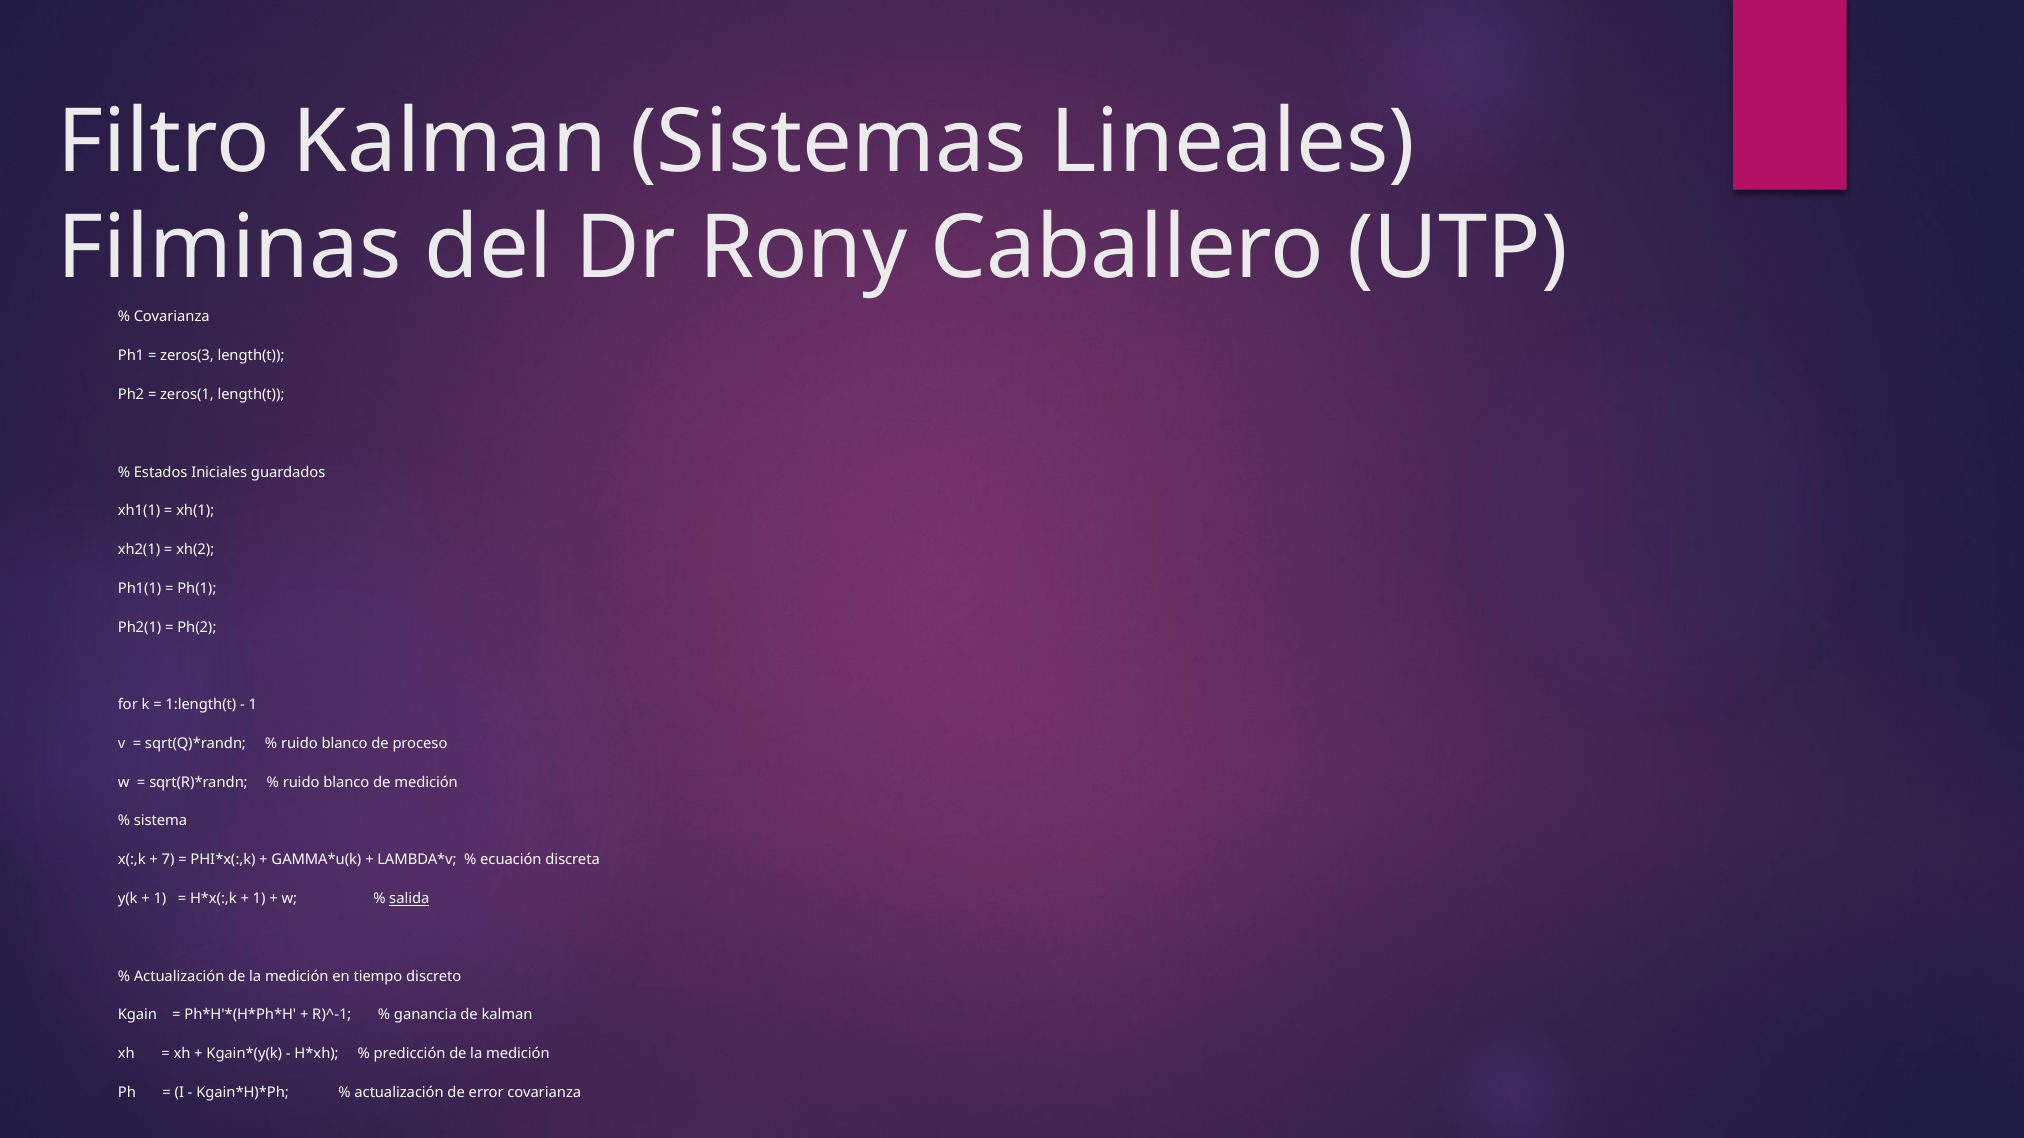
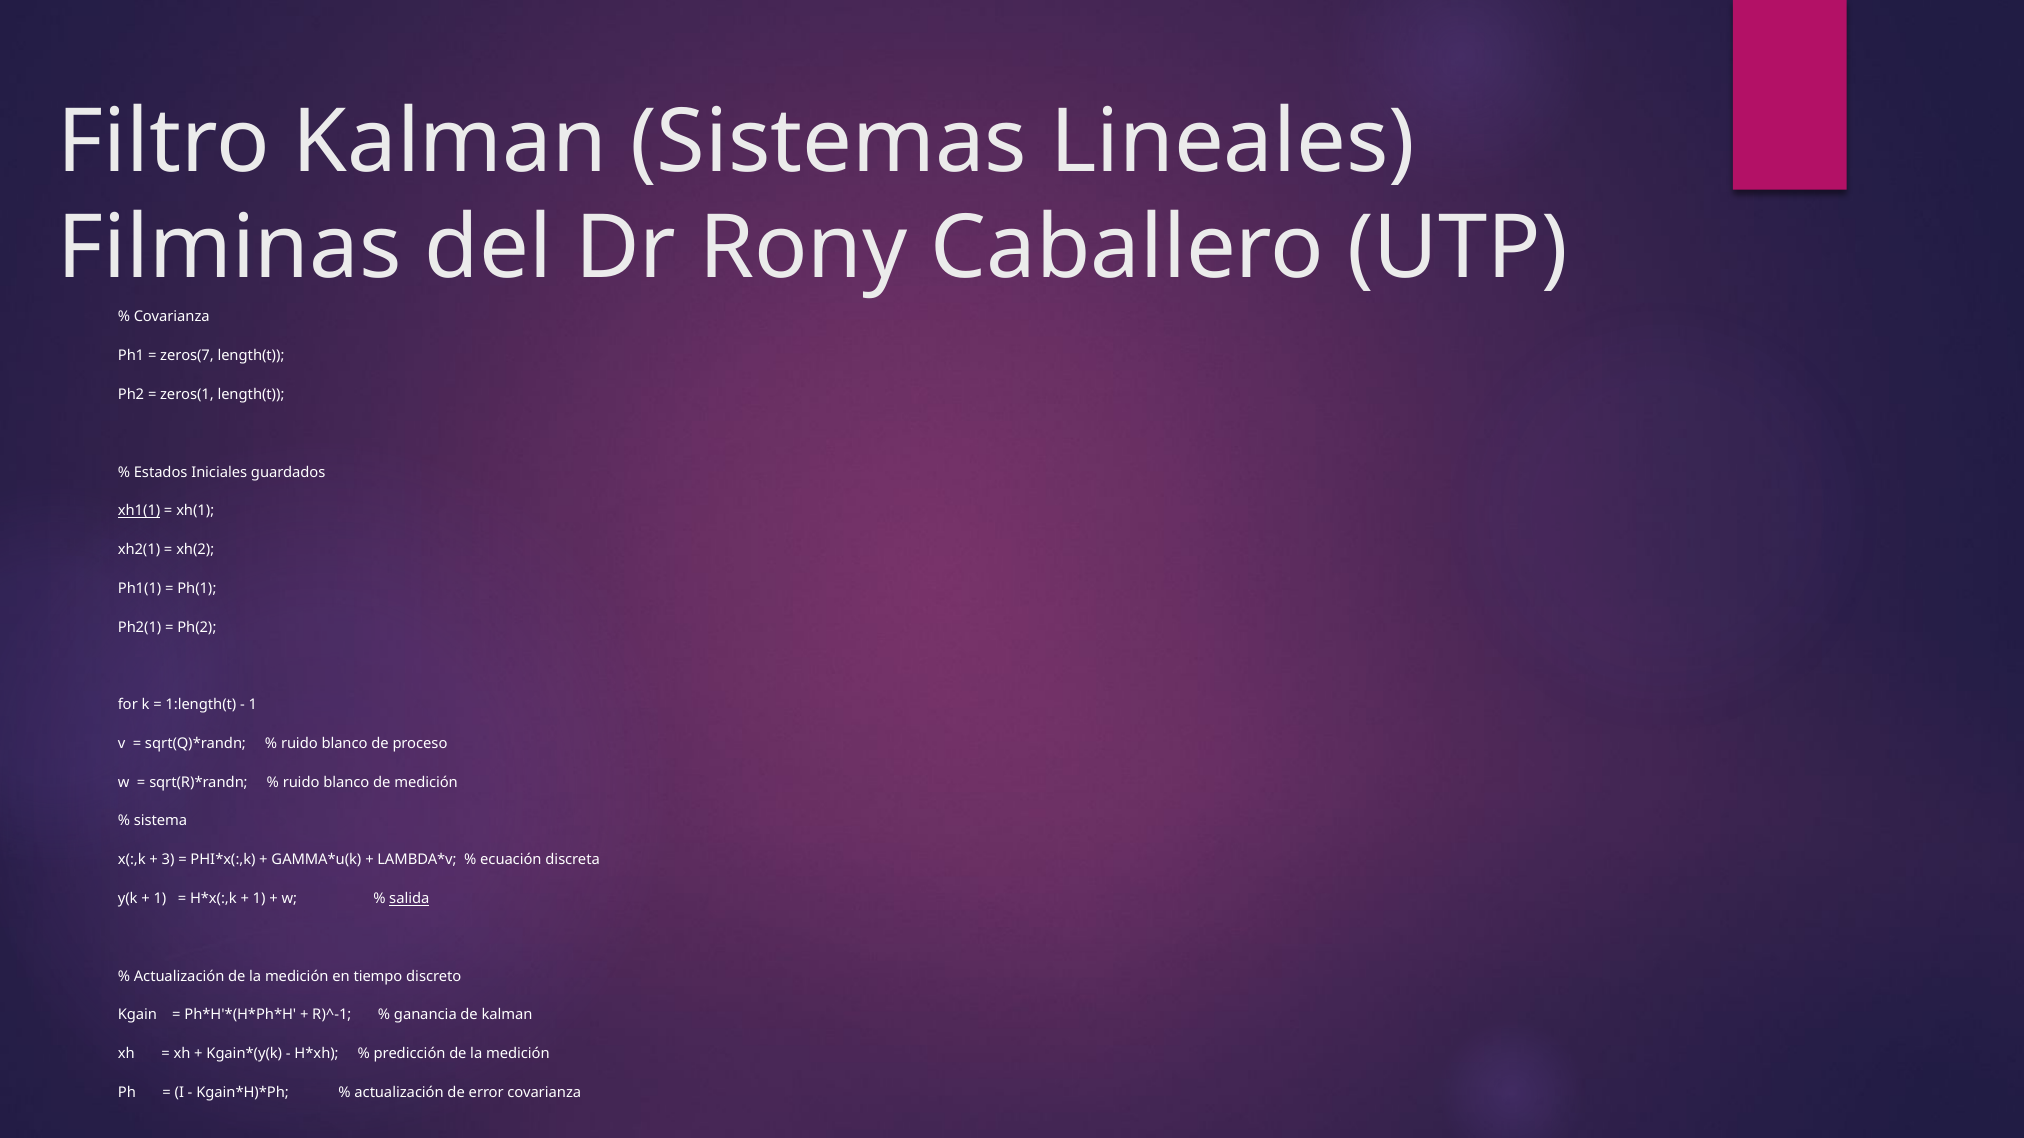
zeros(3: zeros(3 -> zeros(7
xh1(1 underline: none -> present
7: 7 -> 3
